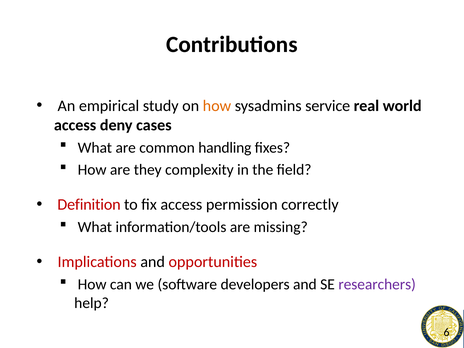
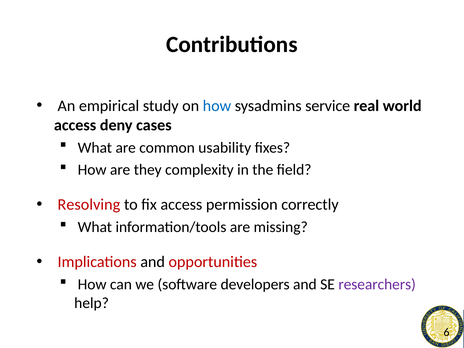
how at (217, 106) colour: orange -> blue
handling: handling -> usability
Definition: Definition -> Resolving
